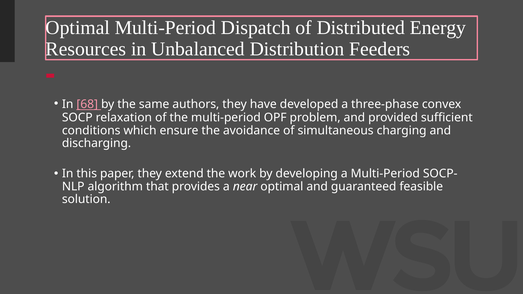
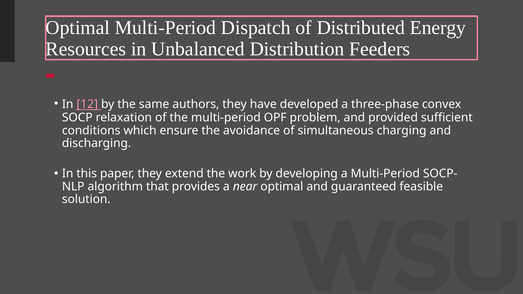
68: 68 -> 12
